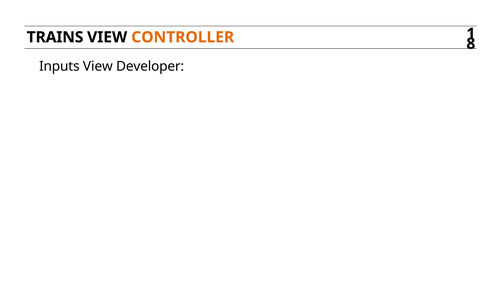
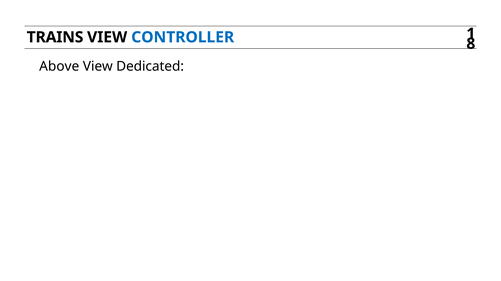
CONTROLLER colour: orange -> blue
Inputs: Inputs -> Above
Developer: Developer -> Dedicated
